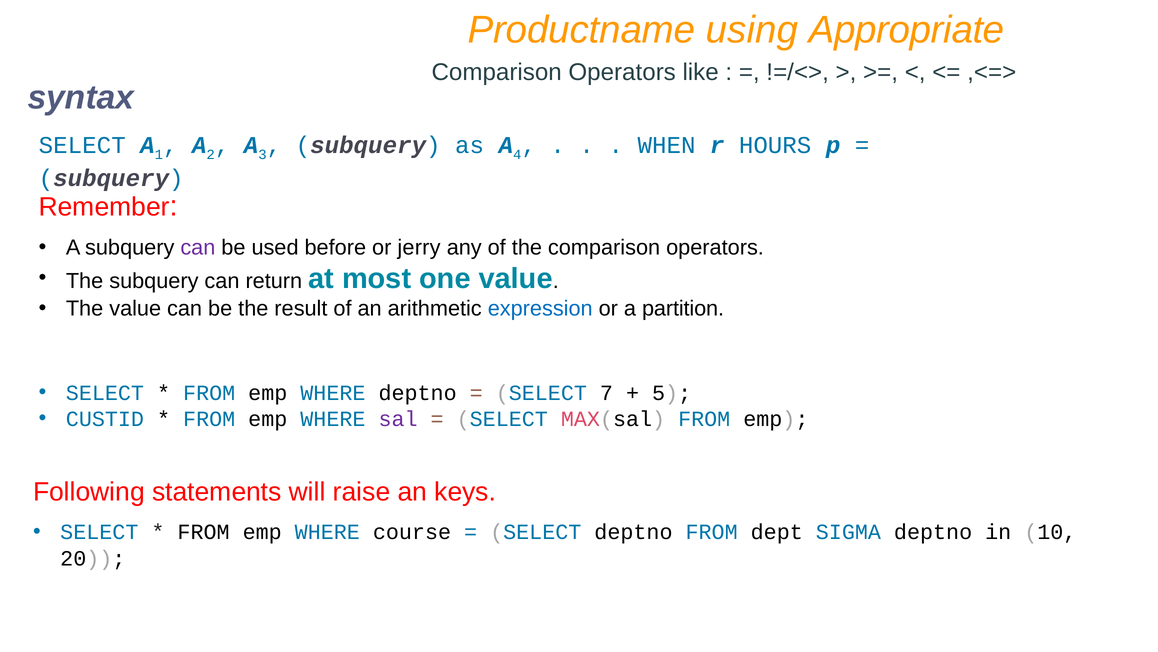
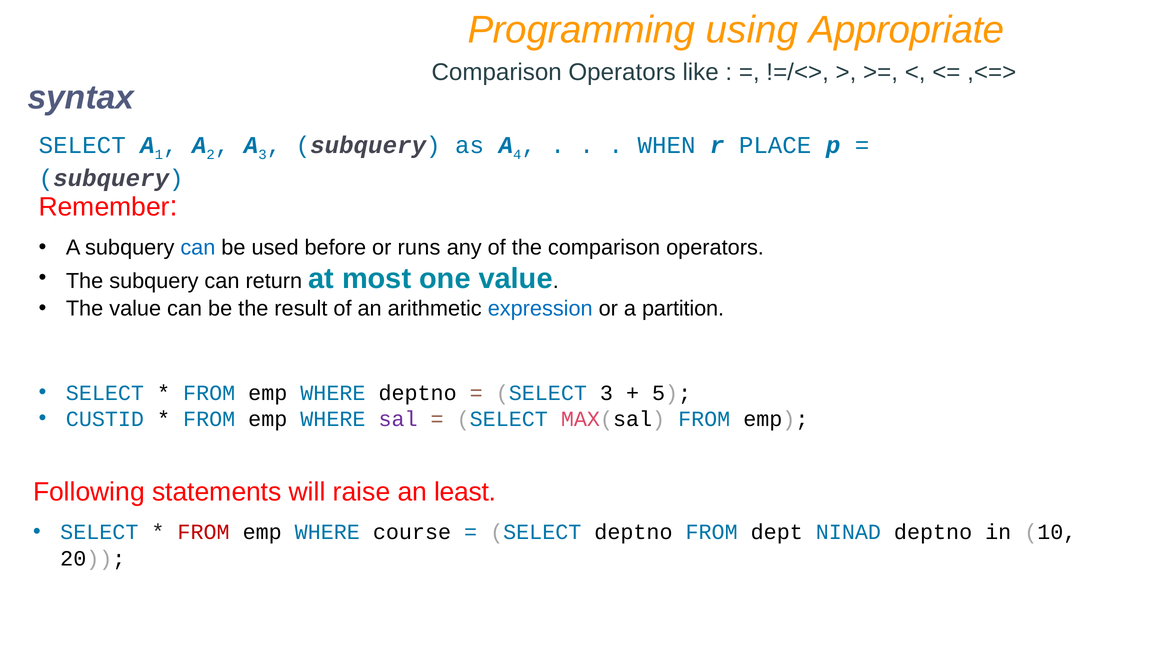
Productname: Productname -> Programming
HOURS: HOURS -> PLACE
can at (198, 248) colour: purple -> blue
jerry: jerry -> runs
SELECT 7: 7 -> 3
keys: keys -> least
FROM at (204, 532) colour: black -> red
SIGMA: SIGMA -> NINAD
